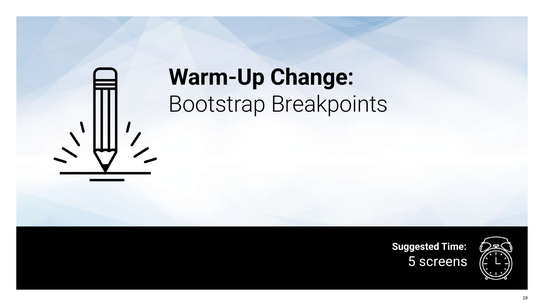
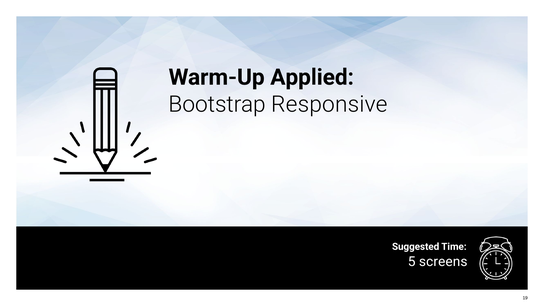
Change: Change -> Applied
Breakpoints: Breakpoints -> Responsive
